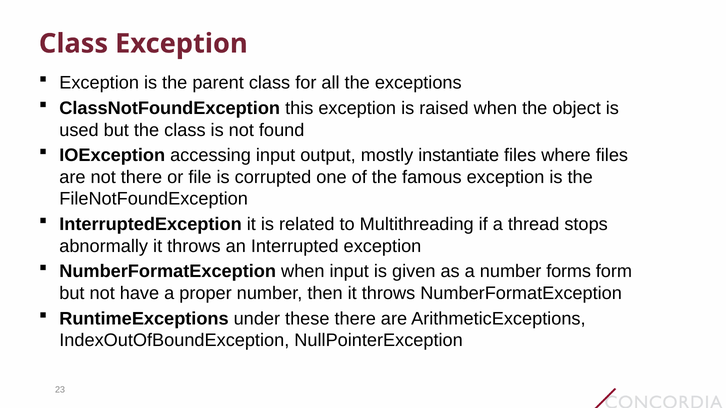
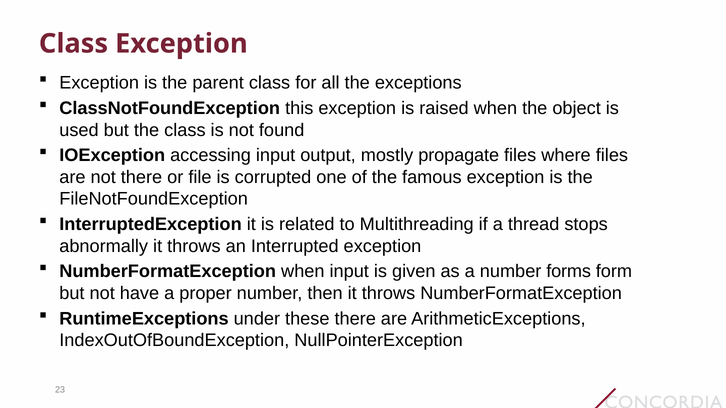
instantiate: instantiate -> propagate
